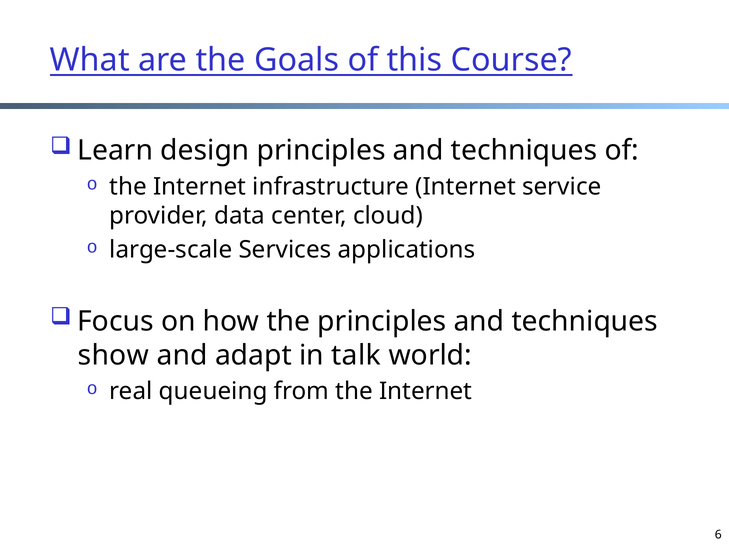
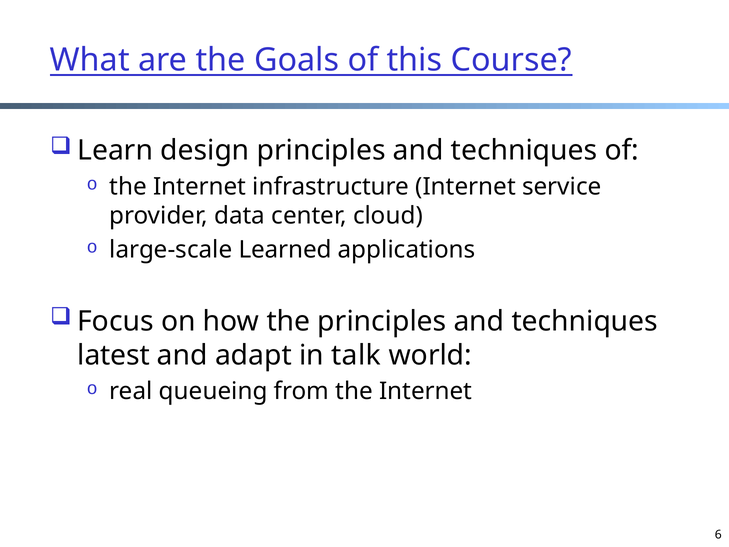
Services: Services -> Learned
show: show -> latest
